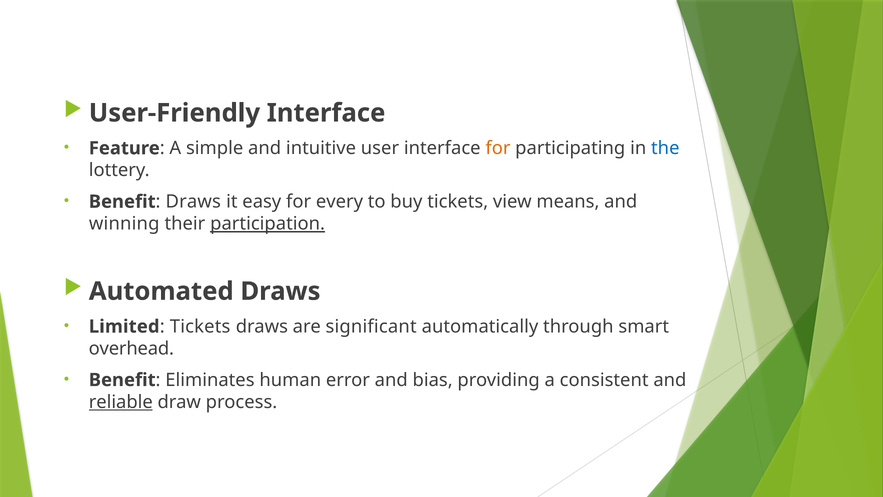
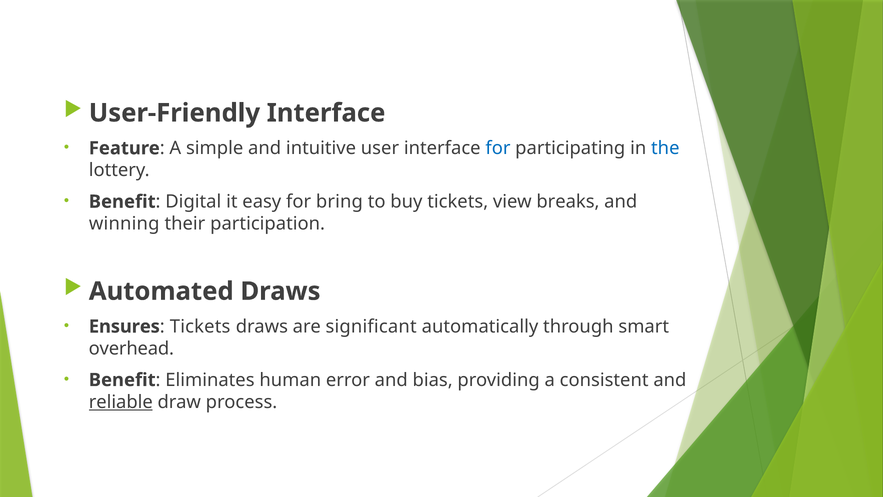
for at (498, 148) colour: orange -> blue
Draws at (193, 202): Draws -> Digital
every: every -> bring
means: means -> breaks
participation underline: present -> none
Limited: Limited -> Ensures
